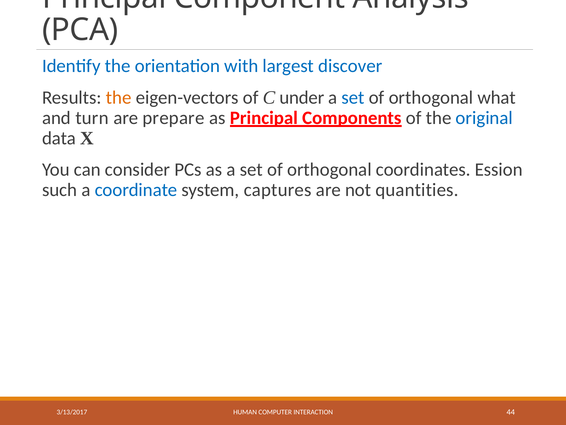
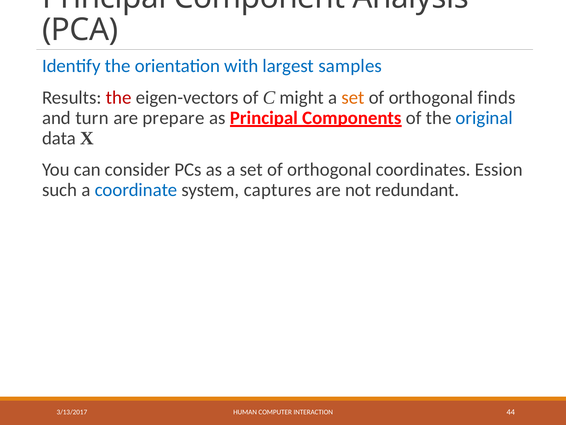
discover: discover -> samples
the at (119, 97) colour: orange -> red
under: under -> might
set at (353, 97) colour: blue -> orange
what: what -> finds
quantities: quantities -> redundant
